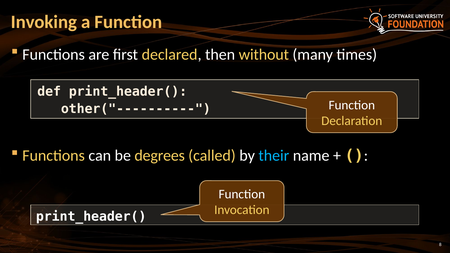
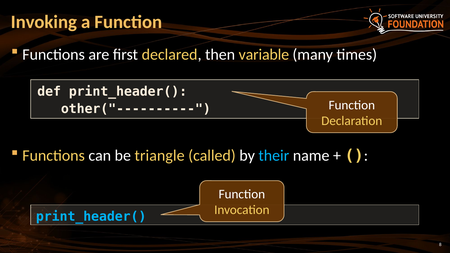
without: without -> variable
degrees: degrees -> triangle
print_header( at (91, 217) colour: white -> light blue
